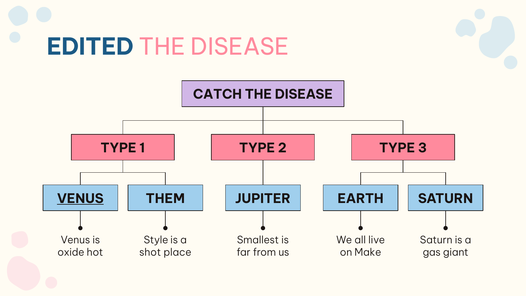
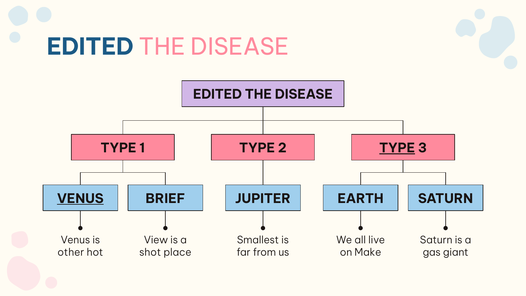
CATCH at (217, 95): CATCH -> EDITED
TYPE at (397, 148) underline: none -> present
THEM: THEM -> BRIEF
Style: Style -> View
oxide: oxide -> other
